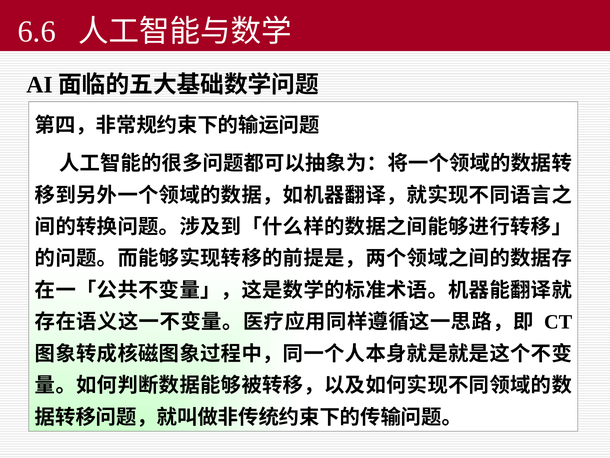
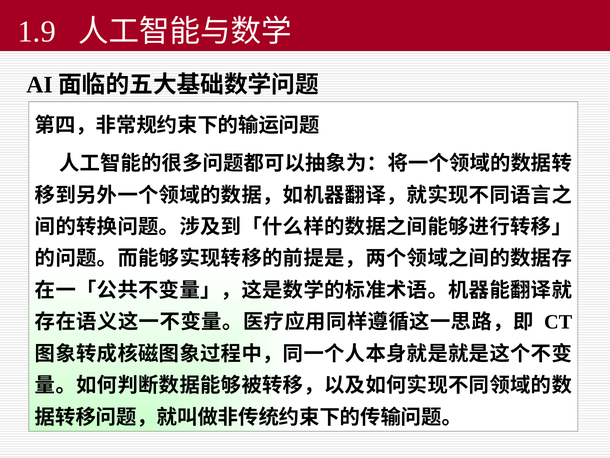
6.6: 6.6 -> 1.9
